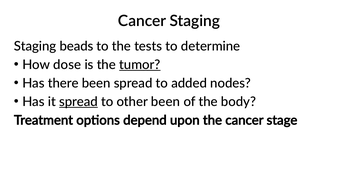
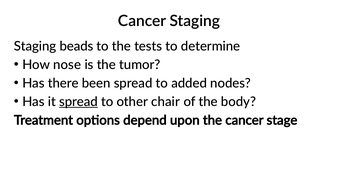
dose: dose -> nose
tumor underline: present -> none
other been: been -> chair
